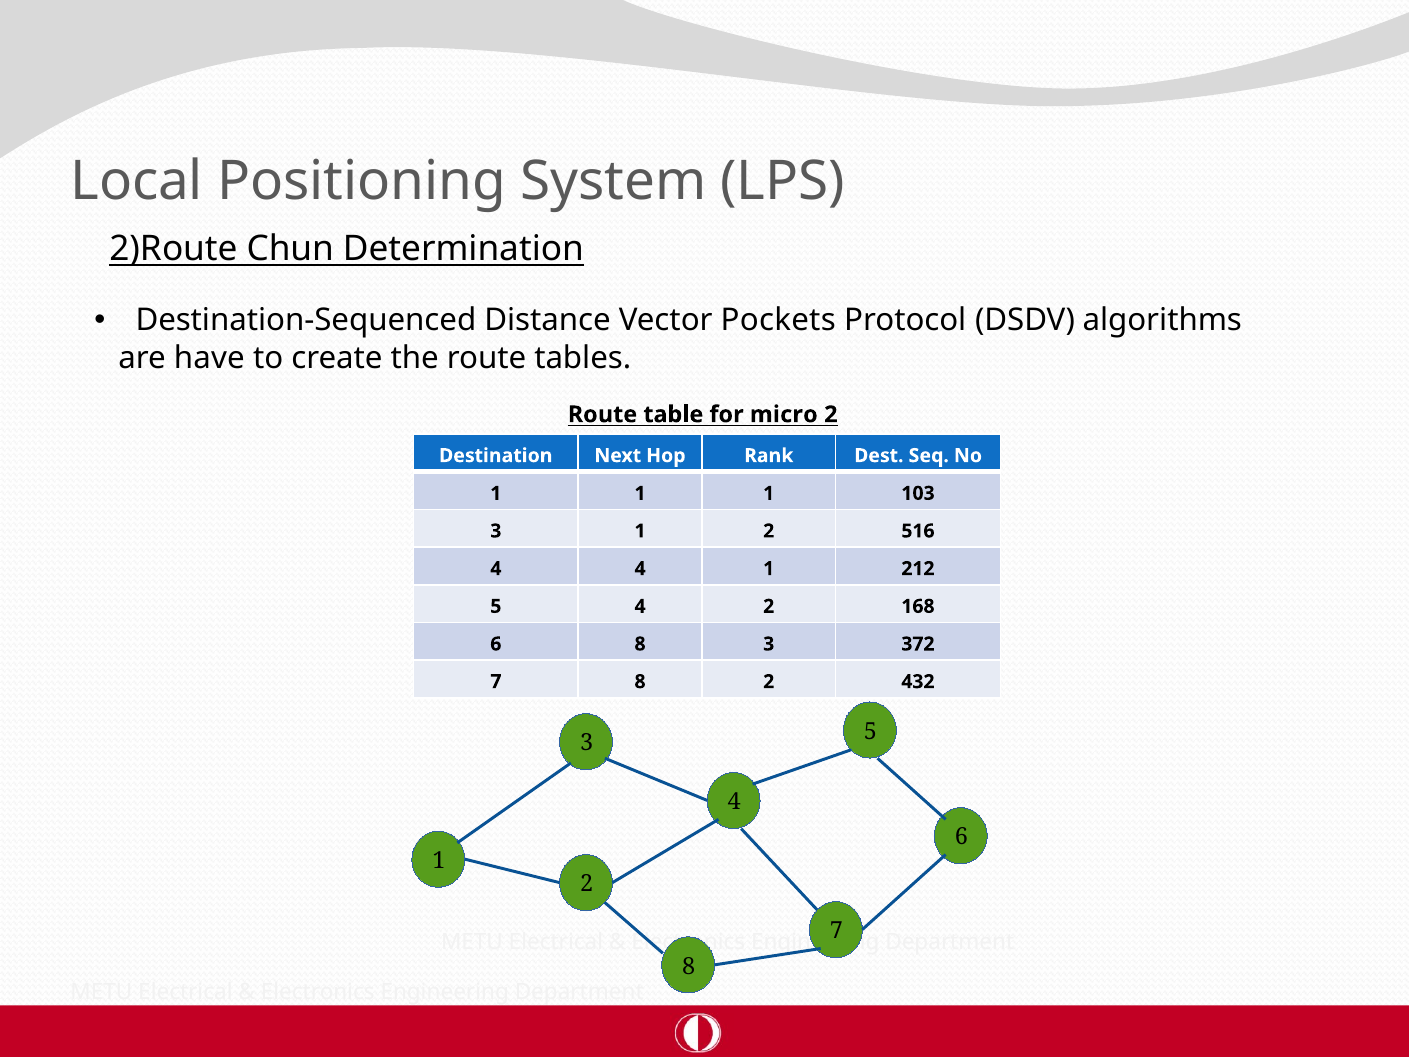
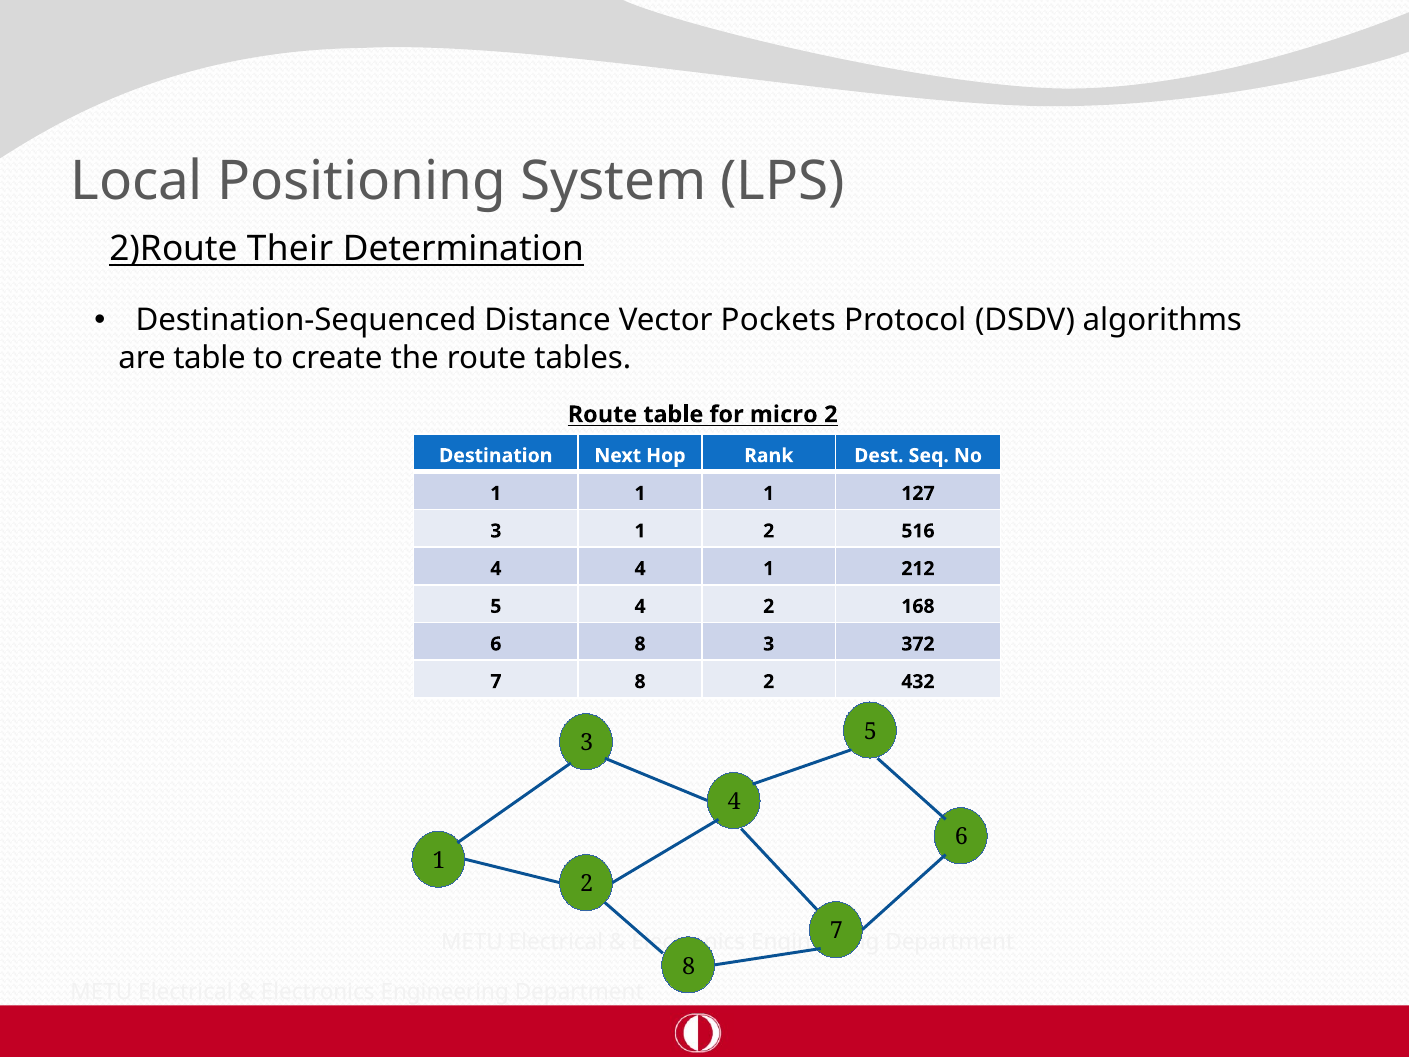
Chun: Chun -> Their
are have: have -> table
103: 103 -> 127
